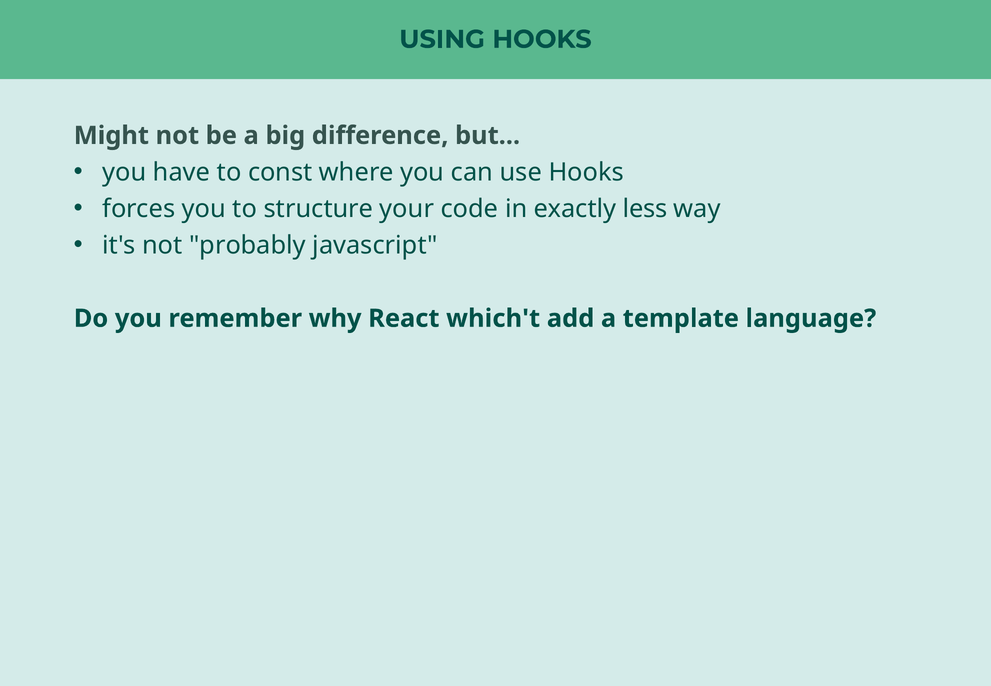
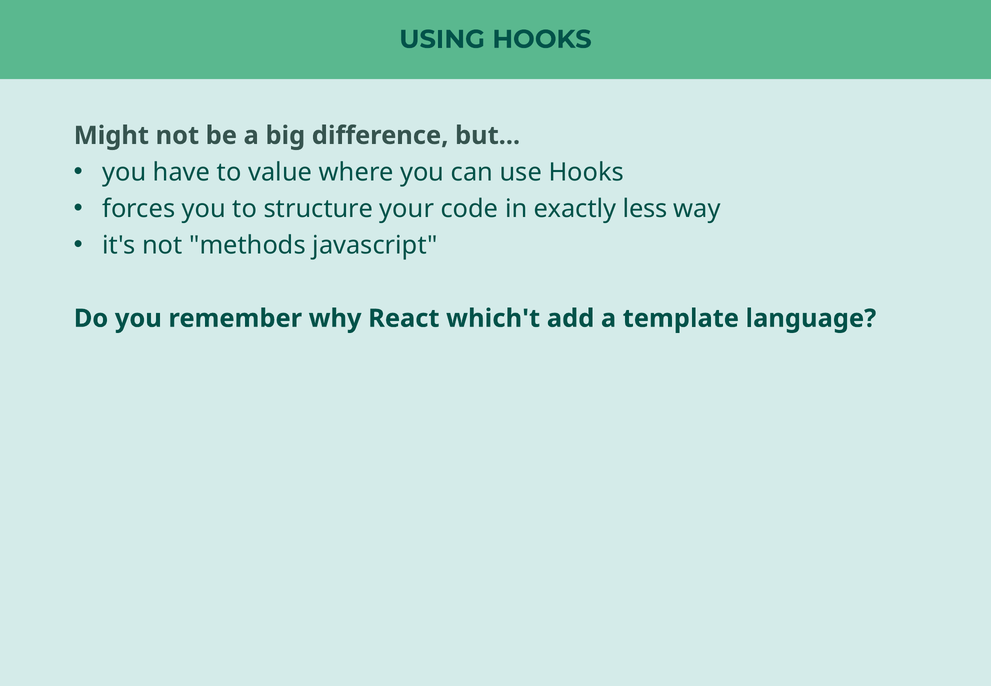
const: const -> value
probably: probably -> methods
